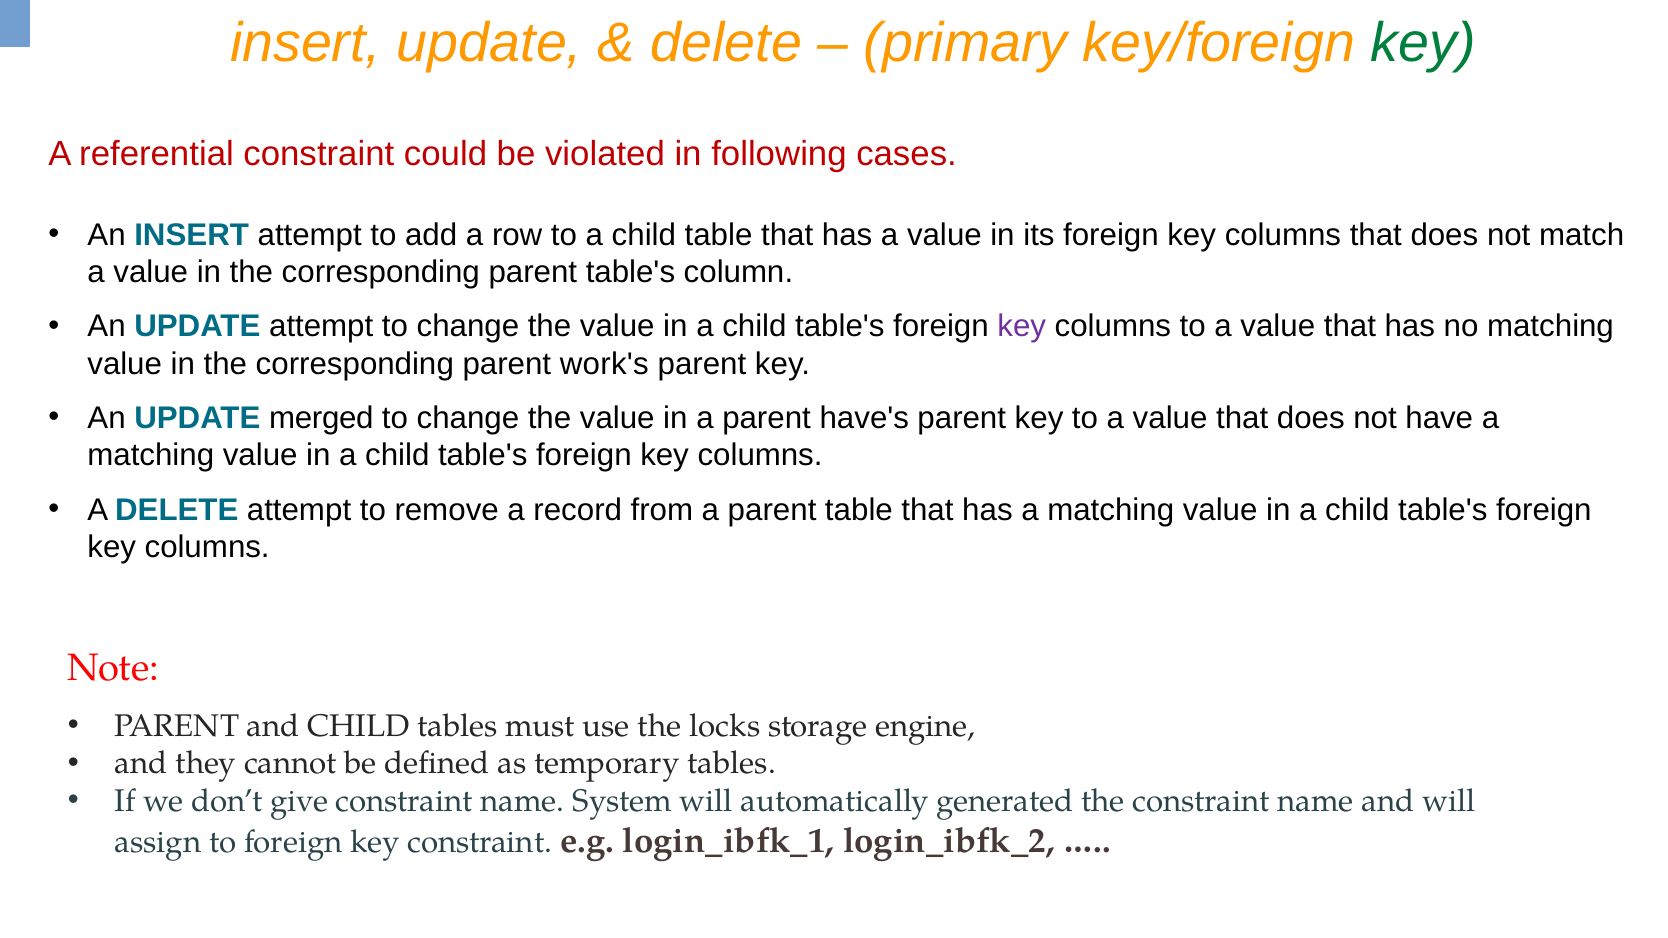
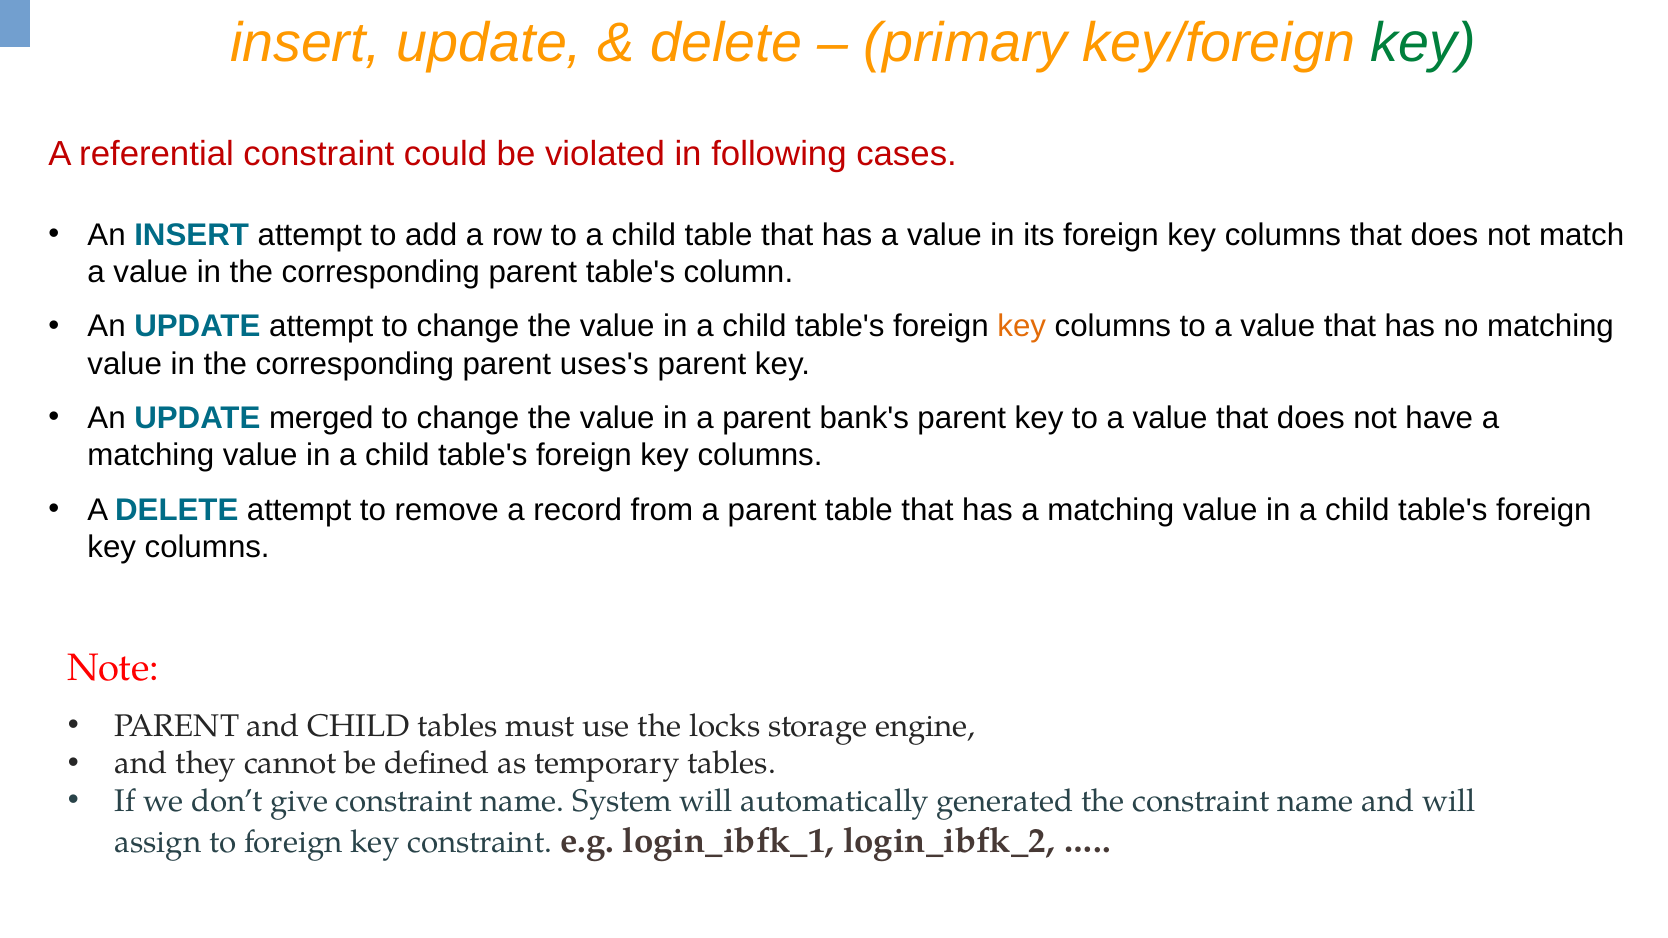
key at (1022, 327) colour: purple -> orange
work's: work's -> uses's
have's: have's -> bank's
